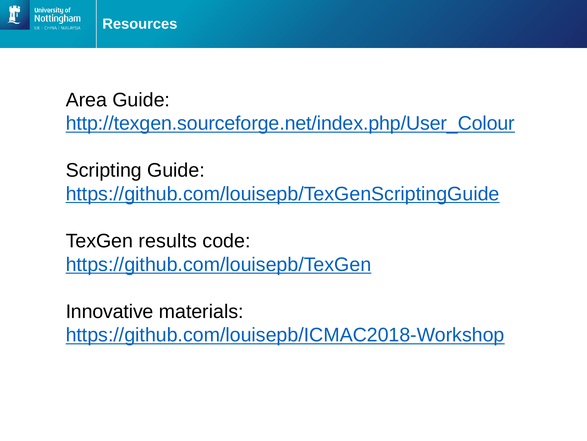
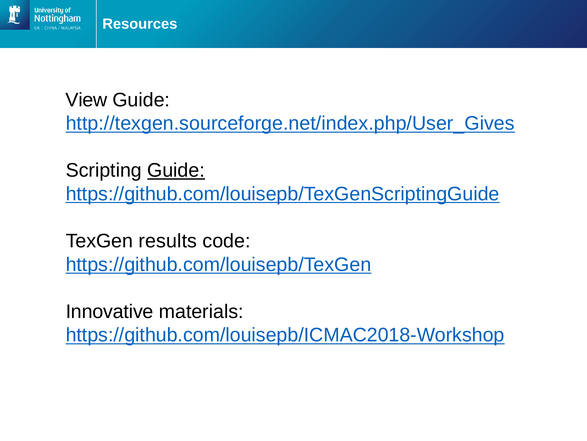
Area: Area -> View
http://texgen.sourceforge.net/index.php/User_Colour: http://texgen.sourceforge.net/index.php/User_Colour -> http://texgen.sourceforge.net/index.php/User_Gives
Guide at (176, 170) underline: none -> present
